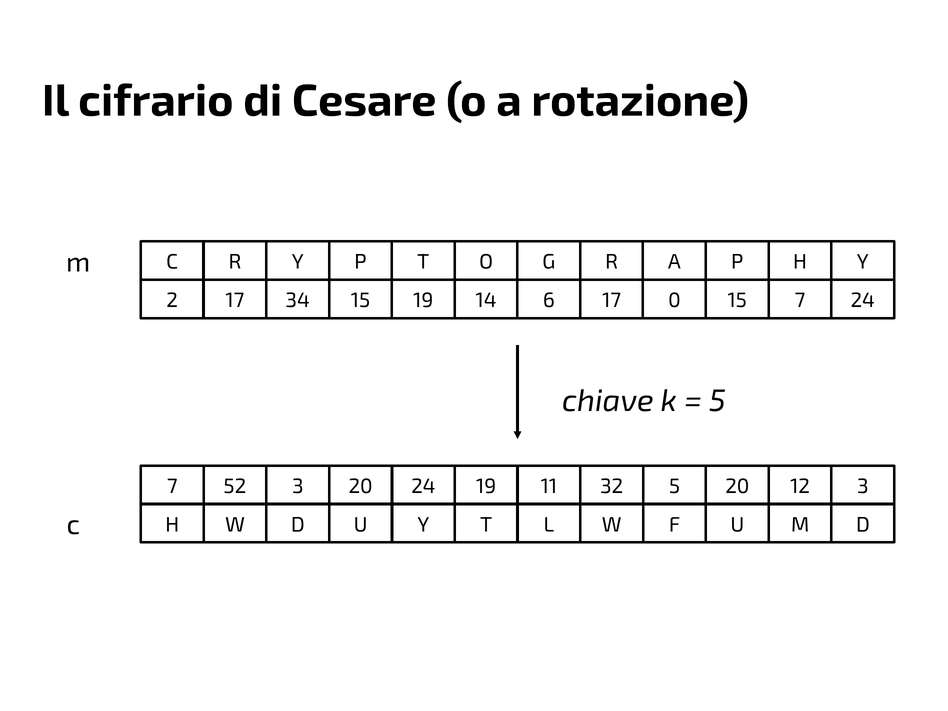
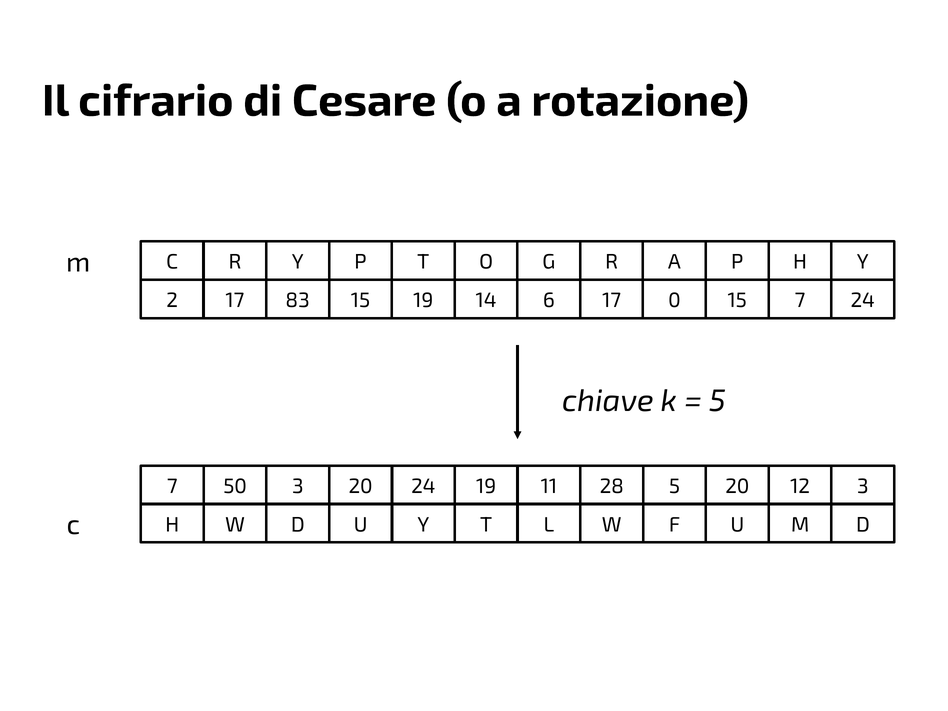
34: 34 -> 83
52: 52 -> 50
32: 32 -> 28
